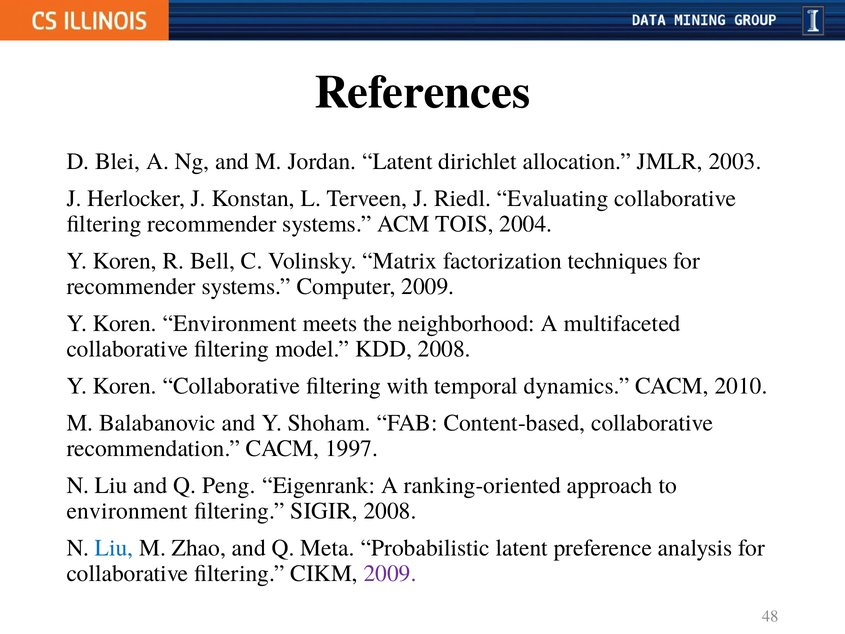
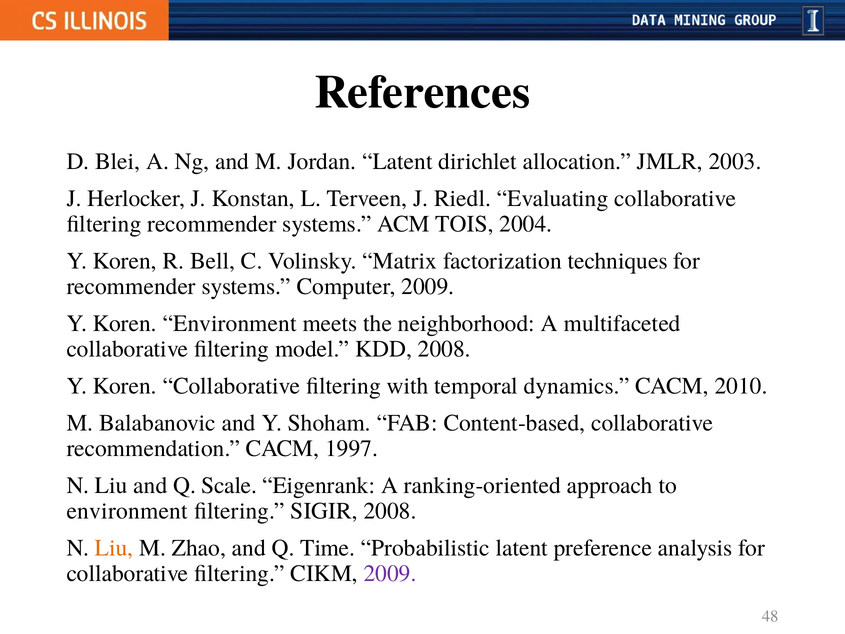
Peng: Peng -> Scale
Liu at (114, 548) colour: blue -> orange
Meta: Meta -> Time
